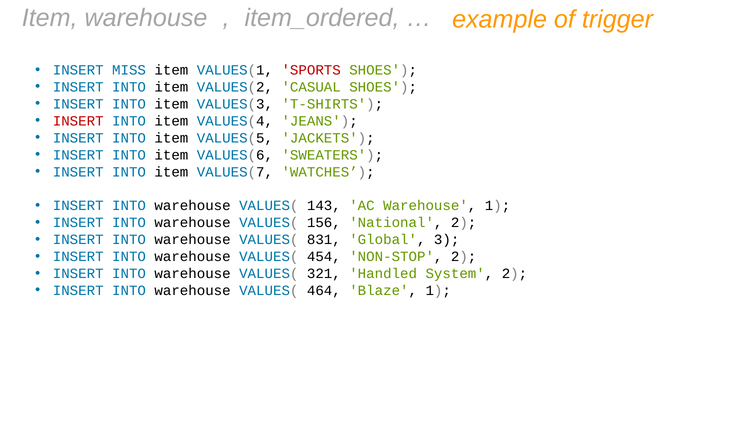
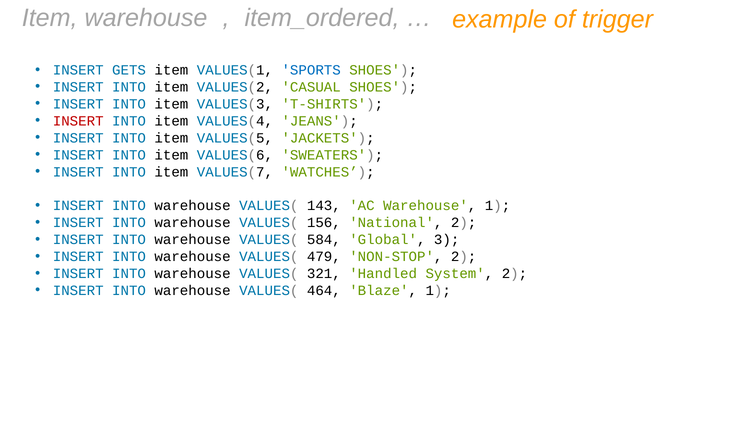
MISS: MISS -> GETS
SPORTS colour: red -> blue
831: 831 -> 584
454: 454 -> 479
